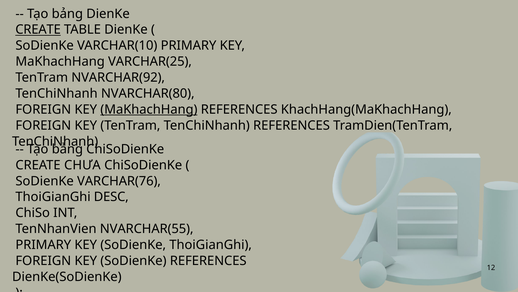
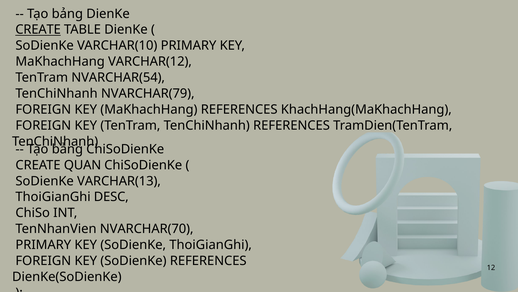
VARCHAR(25: VARCHAR(25 -> VARCHAR(12
NVARCHAR(92: NVARCHAR(92 -> NVARCHAR(54
NVARCHAR(80: NVARCHAR(80 -> NVARCHAR(79
MaKhachHang at (149, 109) underline: present -> none
CHƯA: CHƯA -> QUAN
VARCHAR(76: VARCHAR(76 -> VARCHAR(13
NVARCHAR(55: NVARCHAR(55 -> NVARCHAR(70
